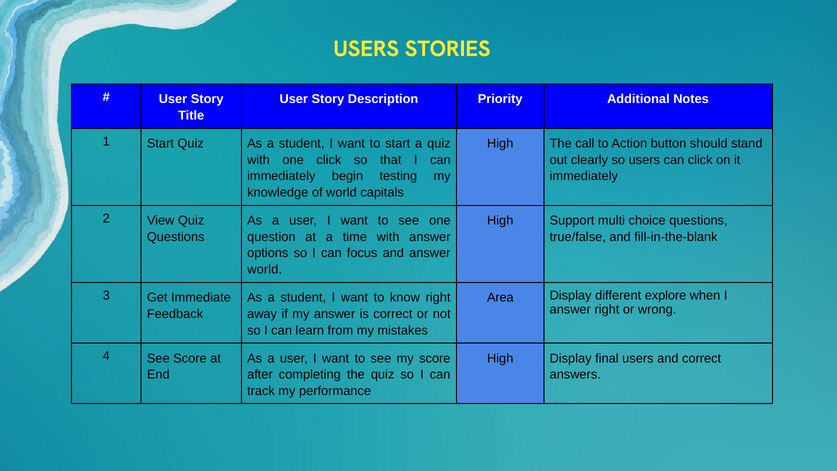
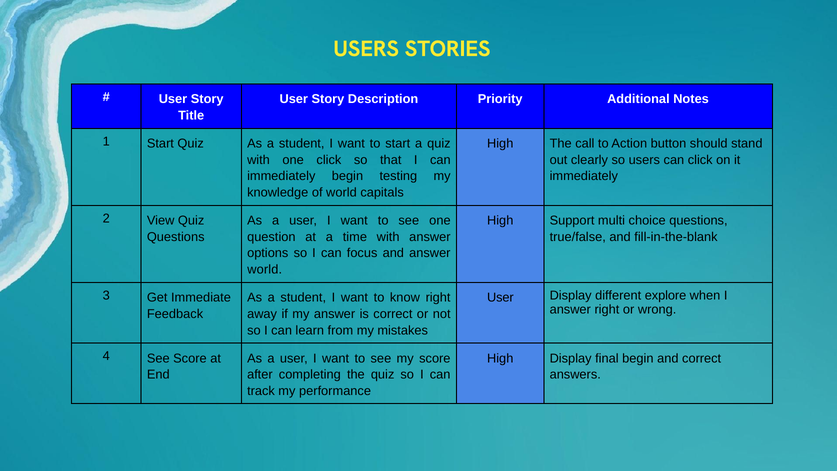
Area at (500, 297): Area -> User
final users: users -> begin
